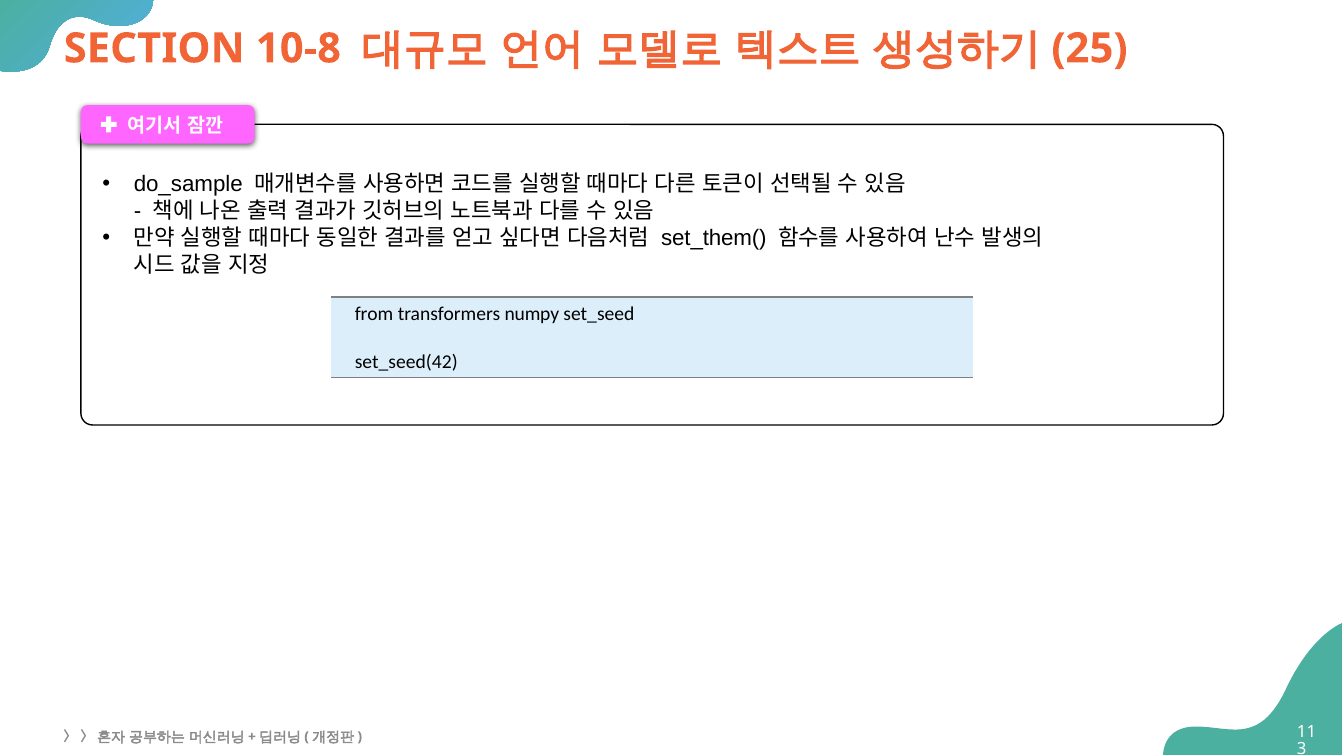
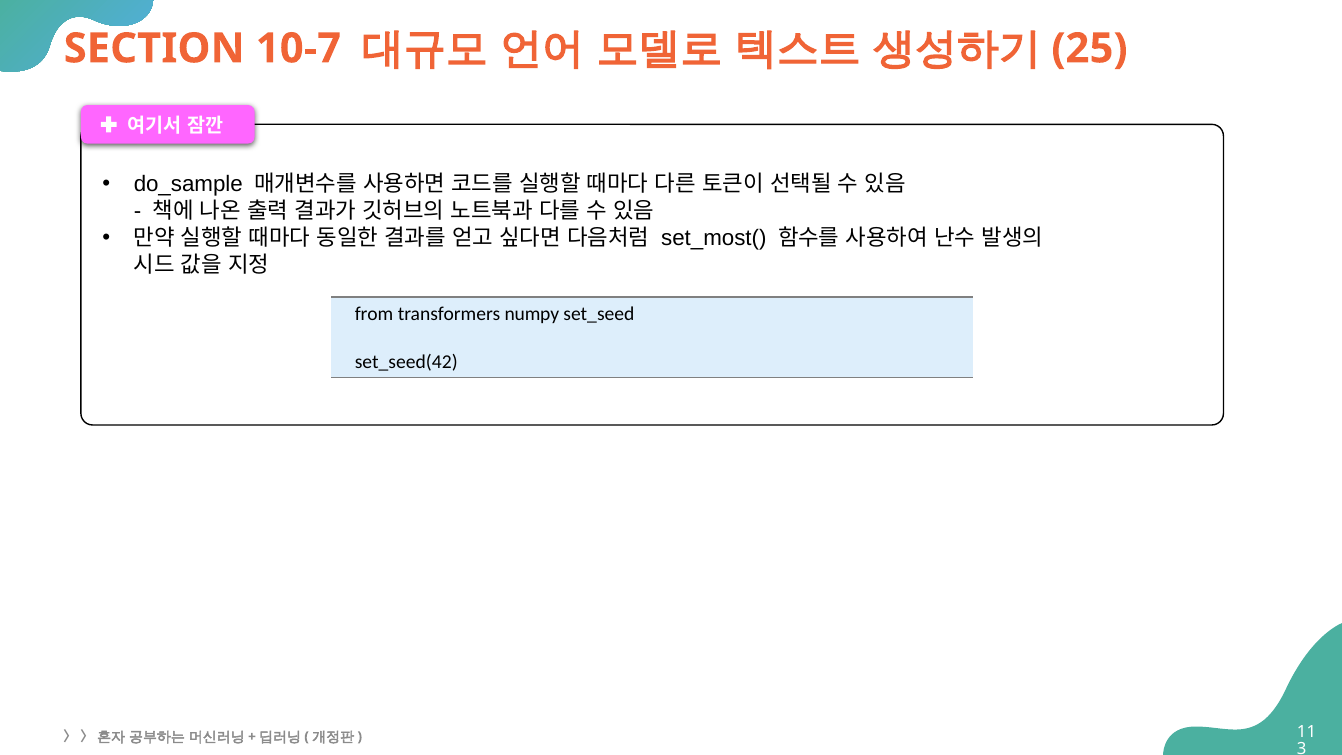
10-8: 10-8 -> 10-7
set_them(: set_them( -> set_most(
